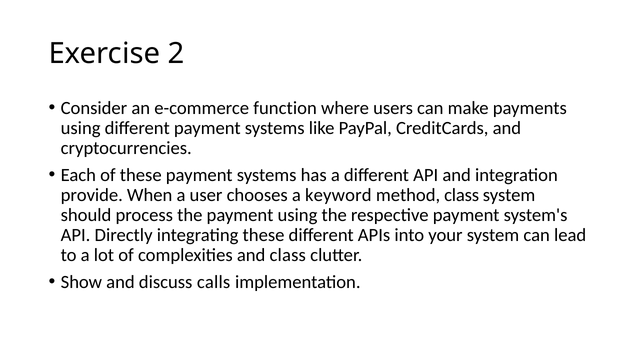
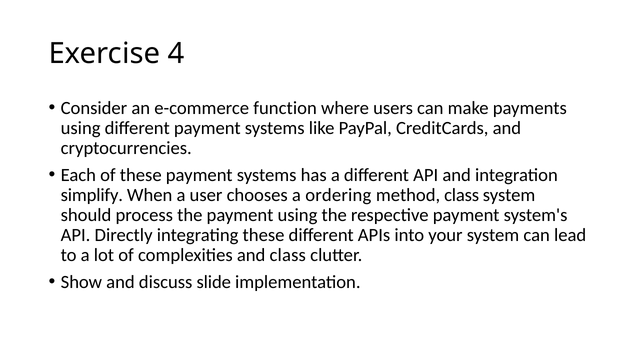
2: 2 -> 4
provide: provide -> simplify
keyword: keyword -> ordering
calls: calls -> slide
